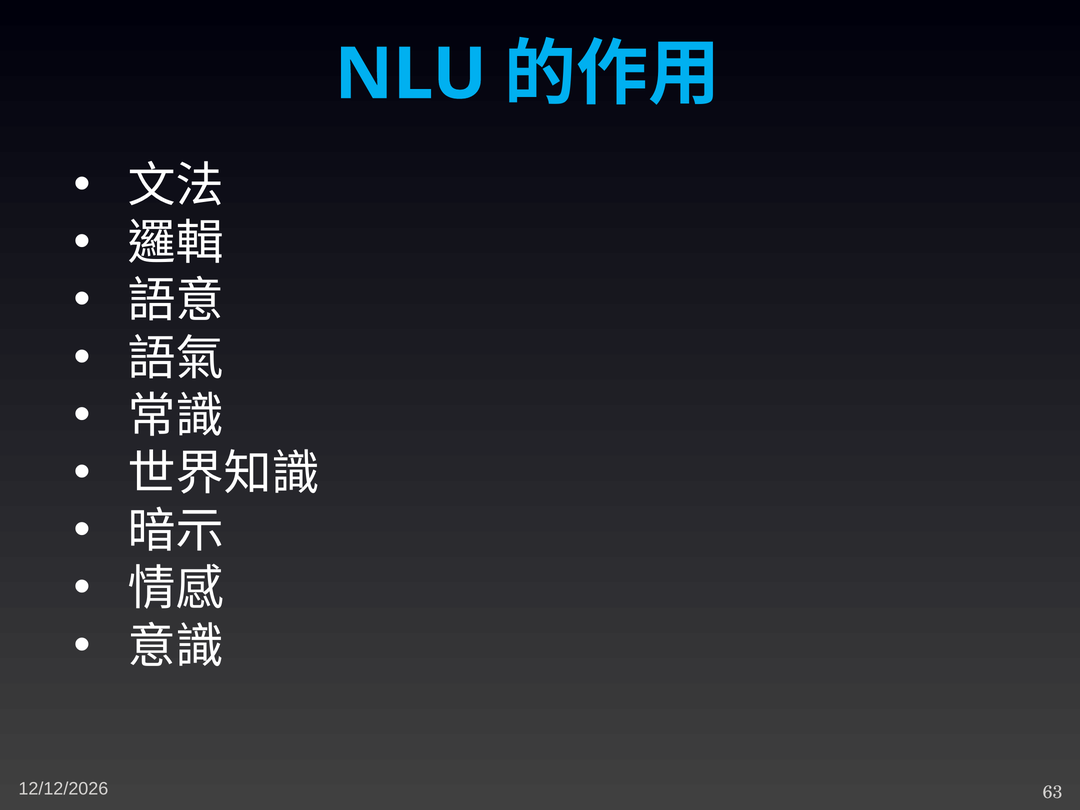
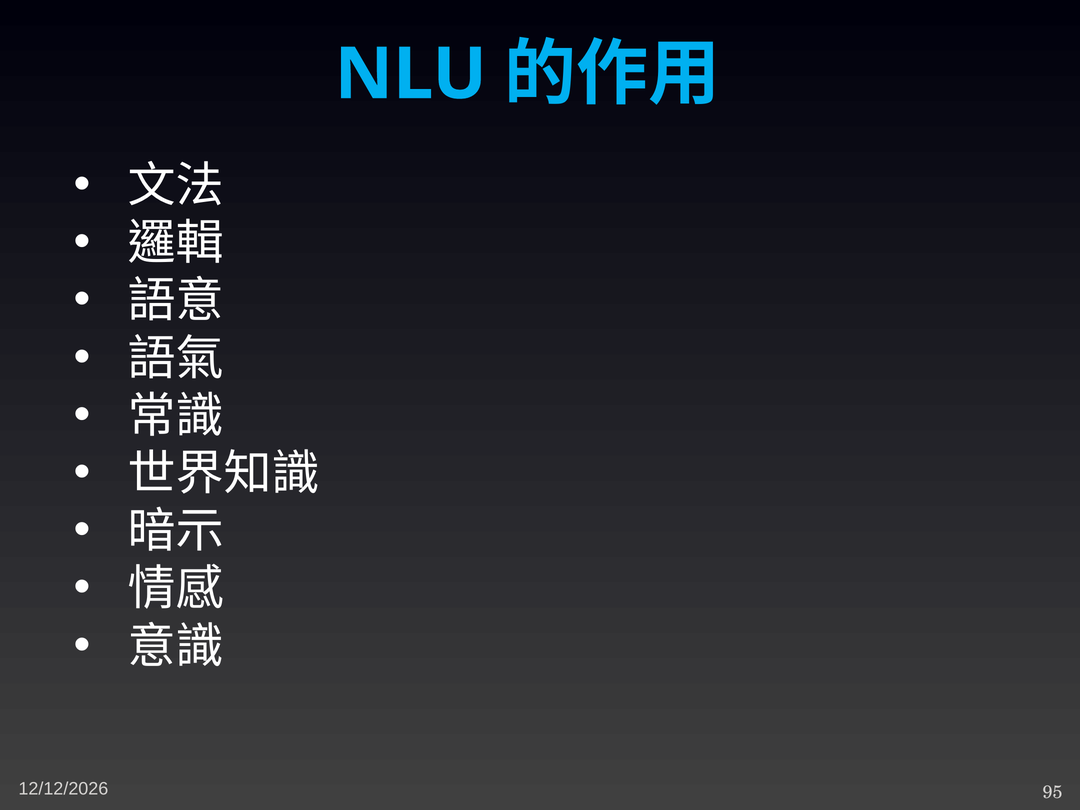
63: 63 -> 95
